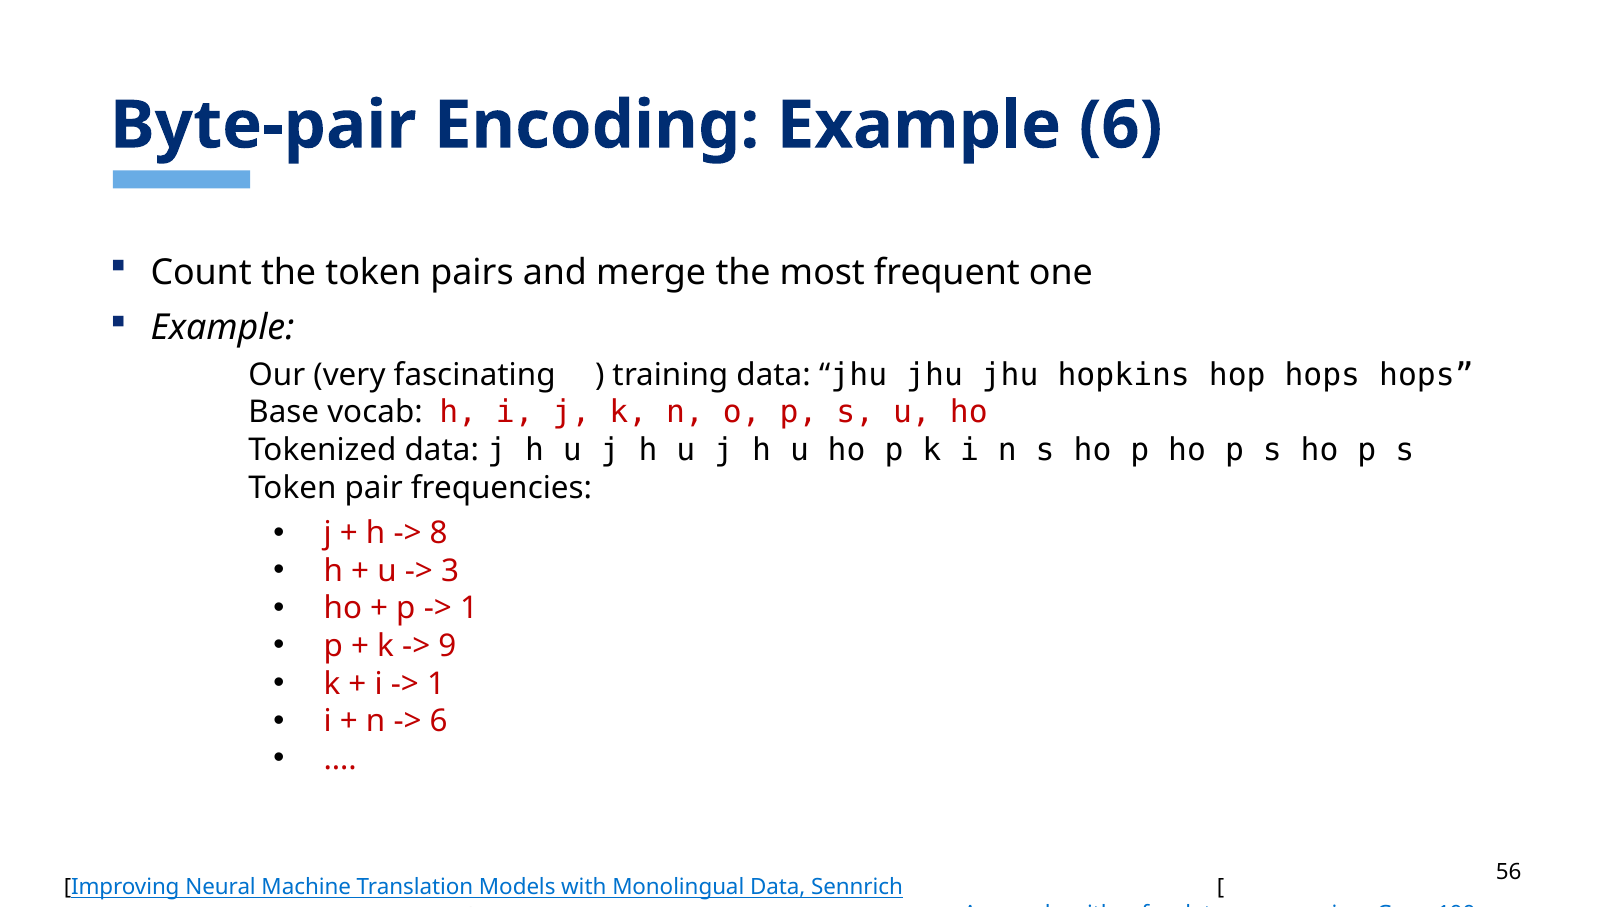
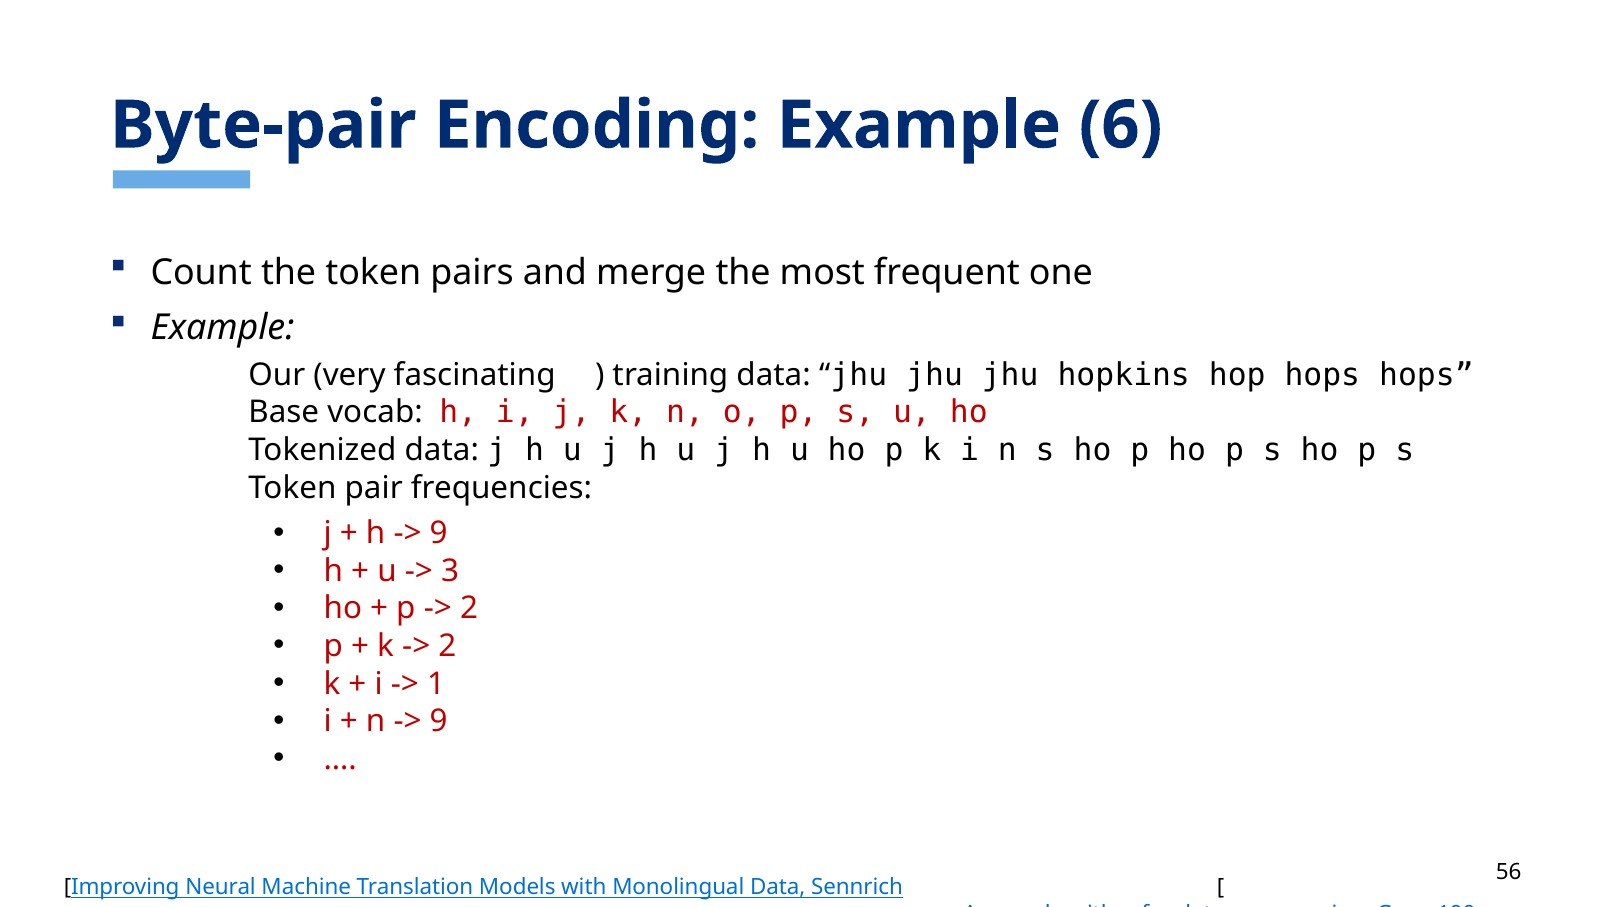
8 at (439, 534): 8 -> 9
1 at (469, 609): 1 -> 2
9 at (447, 647): 9 -> 2
6 at (439, 722): 6 -> 9
